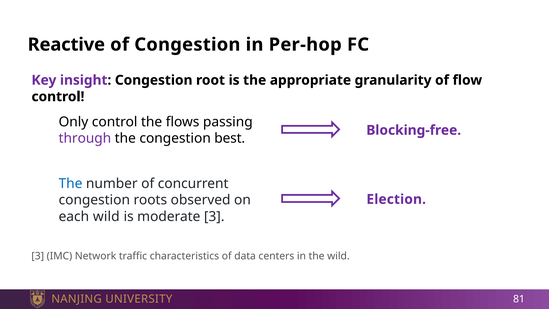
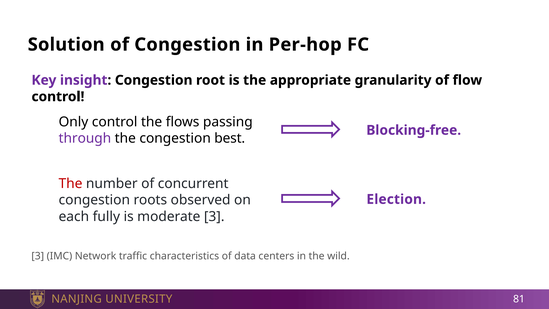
Reactive: Reactive -> Solution
The at (71, 183) colour: blue -> red
each wild: wild -> fully
